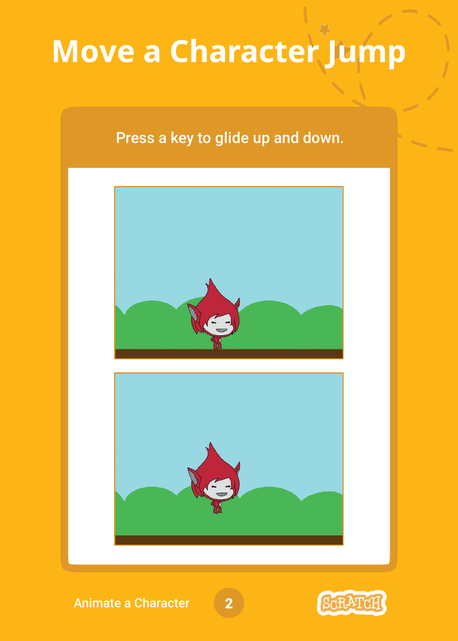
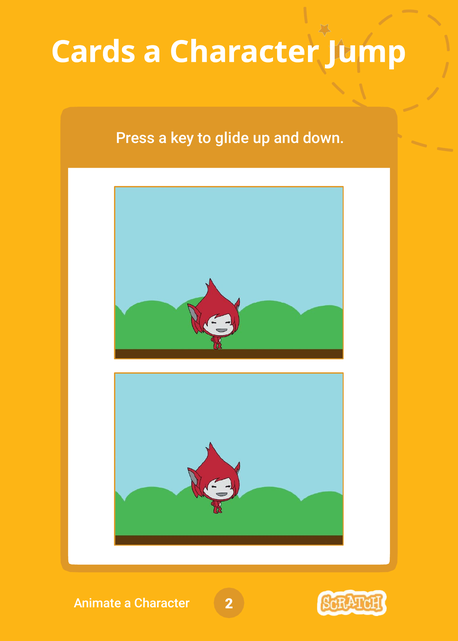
Move: Move -> Cards
